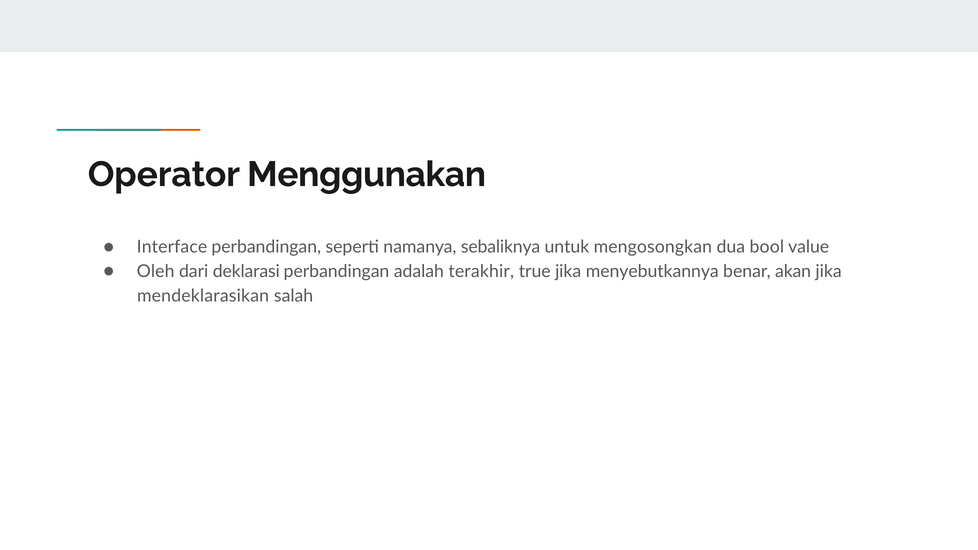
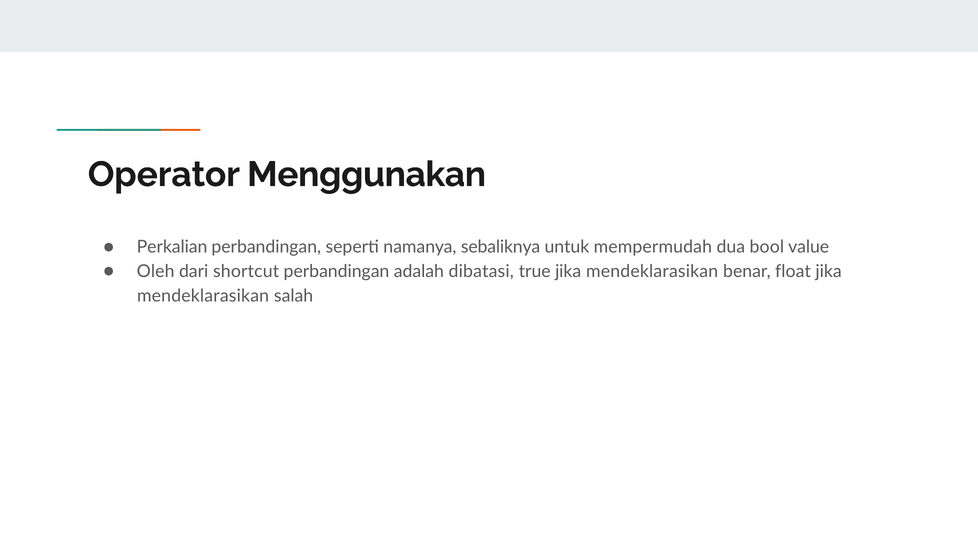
Interface: Interface -> Perkalian
mengosongkan: mengosongkan -> mempermudah
deklarasi: deklarasi -> shortcut
terakhir: terakhir -> dibatasi
true jika menyebutkannya: menyebutkannya -> mendeklarasikan
akan: akan -> float
